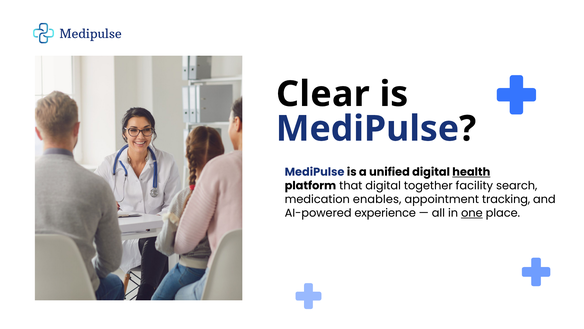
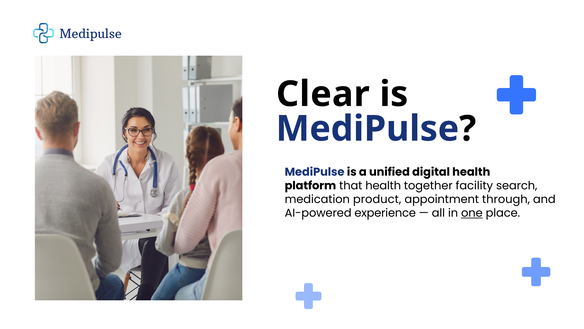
health at (471, 172) underline: present -> none
that digital: digital -> health
enables: enables -> product
tracking: tracking -> through
